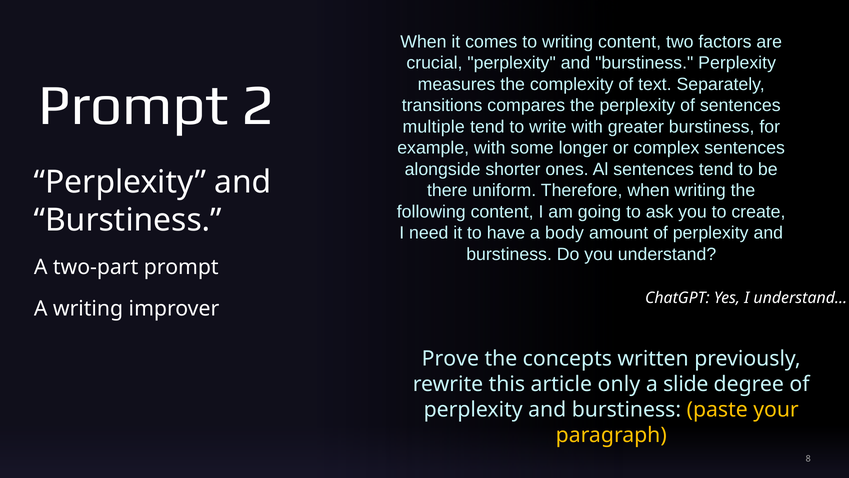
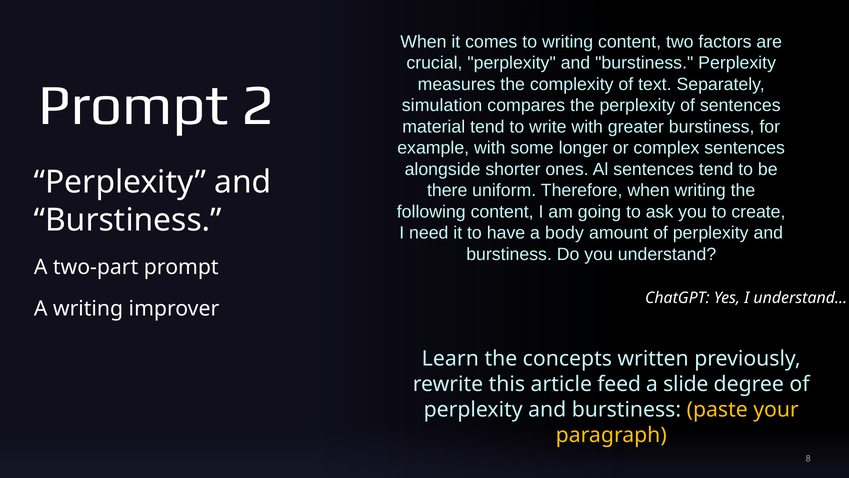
transitions: transitions -> simulation
multiple: multiple -> material
Prove: Prove -> Learn
only: only -> feed
